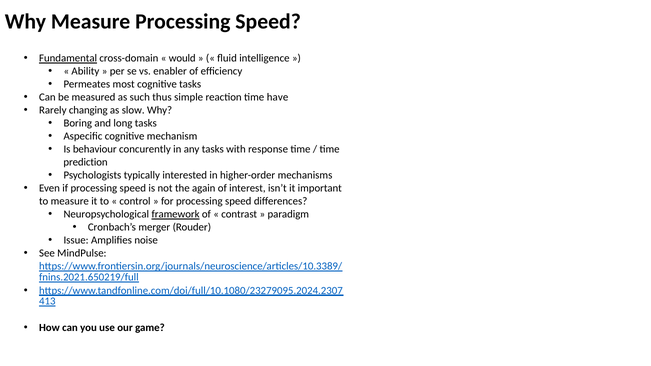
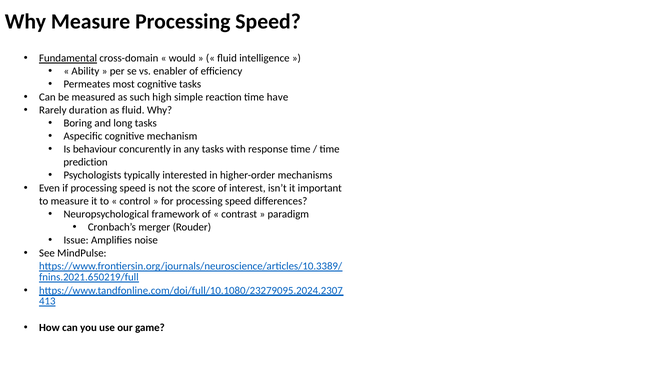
thus: thus -> high
changing: changing -> duration
as slow: slow -> fluid
again: again -> score
framework underline: present -> none
